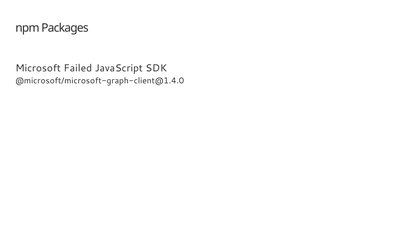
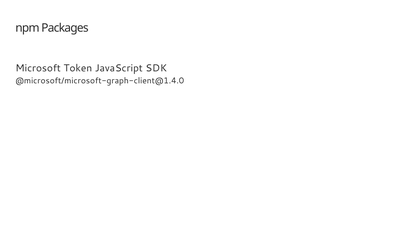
Failed: Failed -> Token
